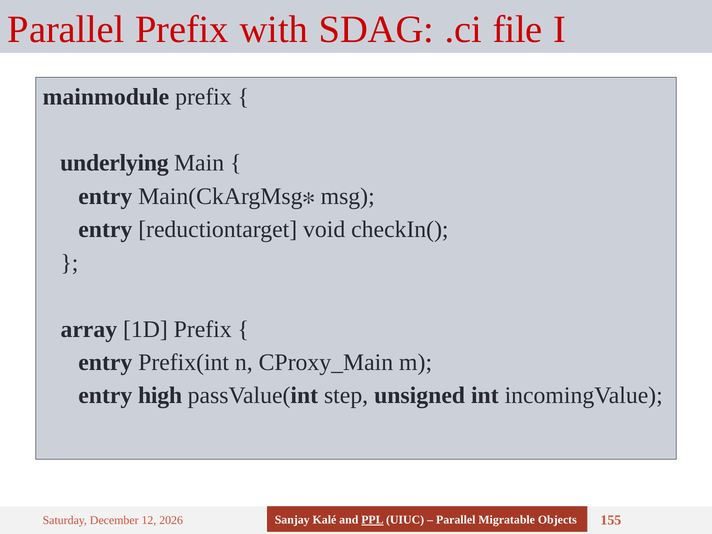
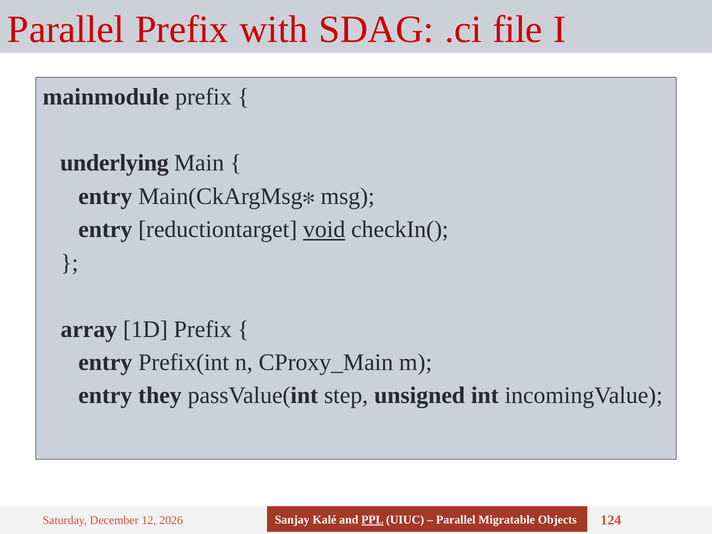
void underline: none -> present
high: high -> they
155: 155 -> 124
